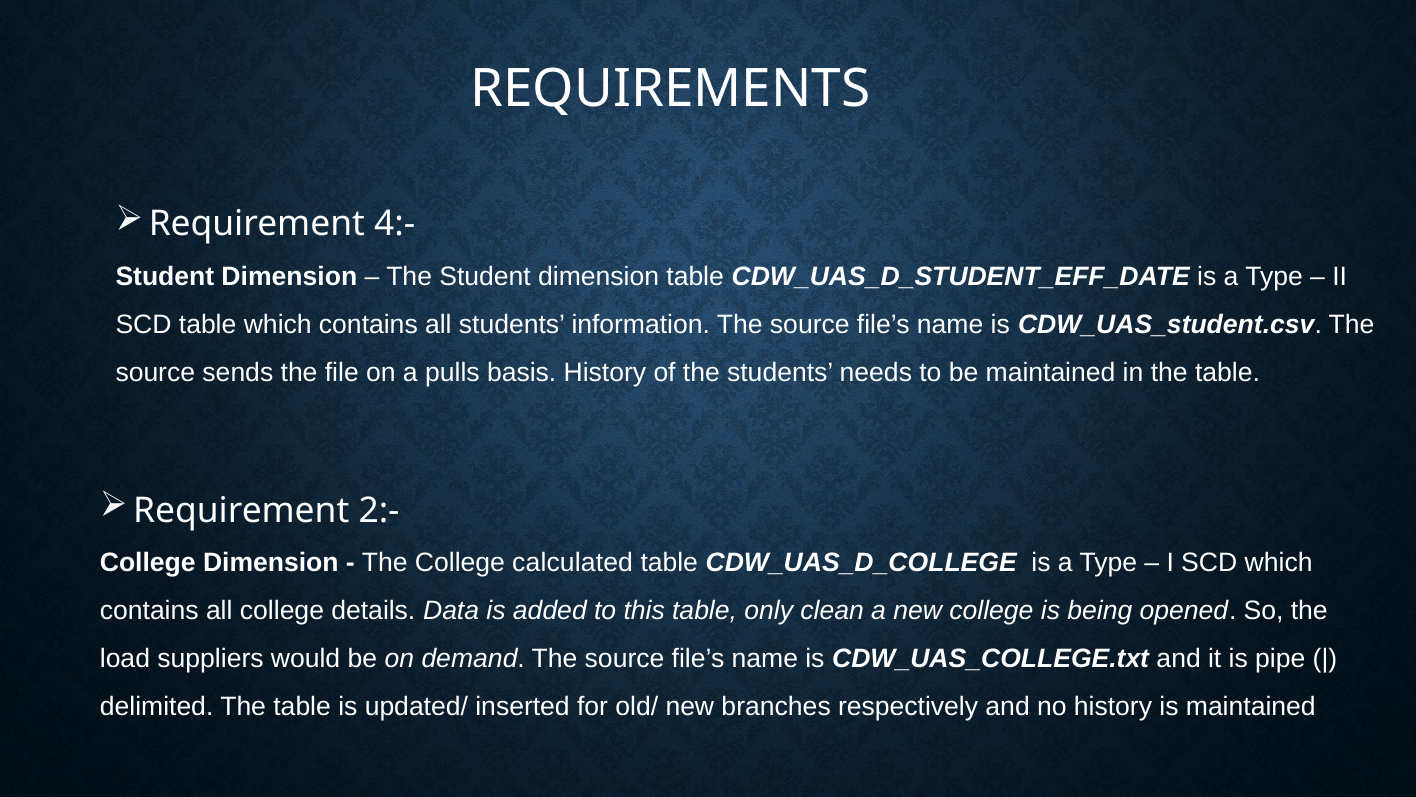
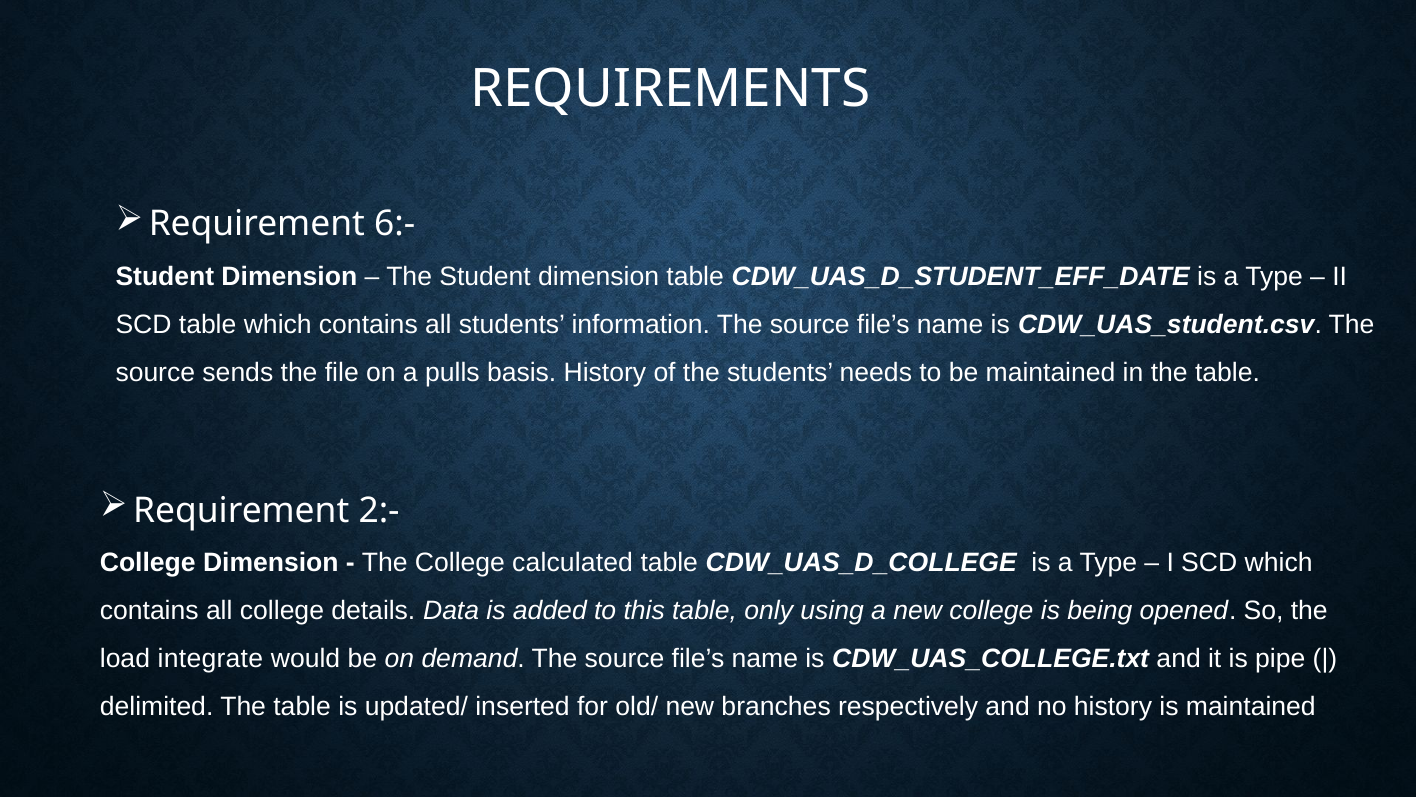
4:-: 4:- -> 6:-
clean: clean -> using
suppliers: suppliers -> integrate
